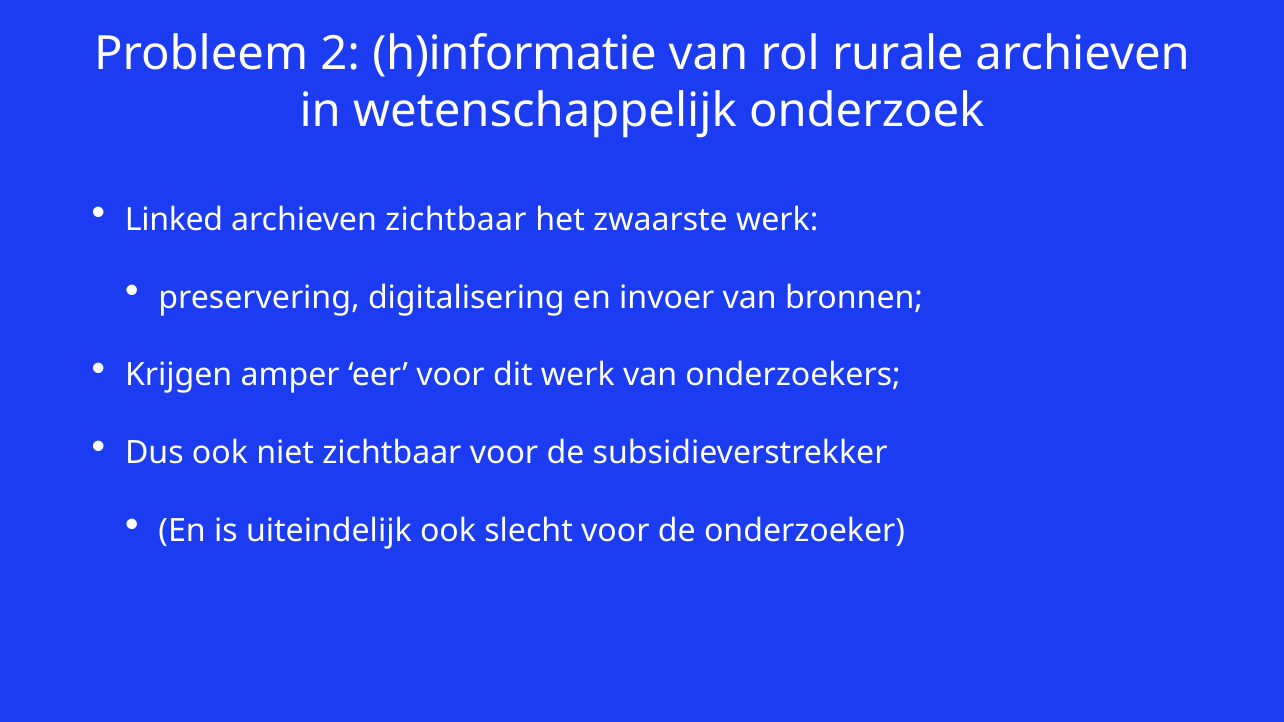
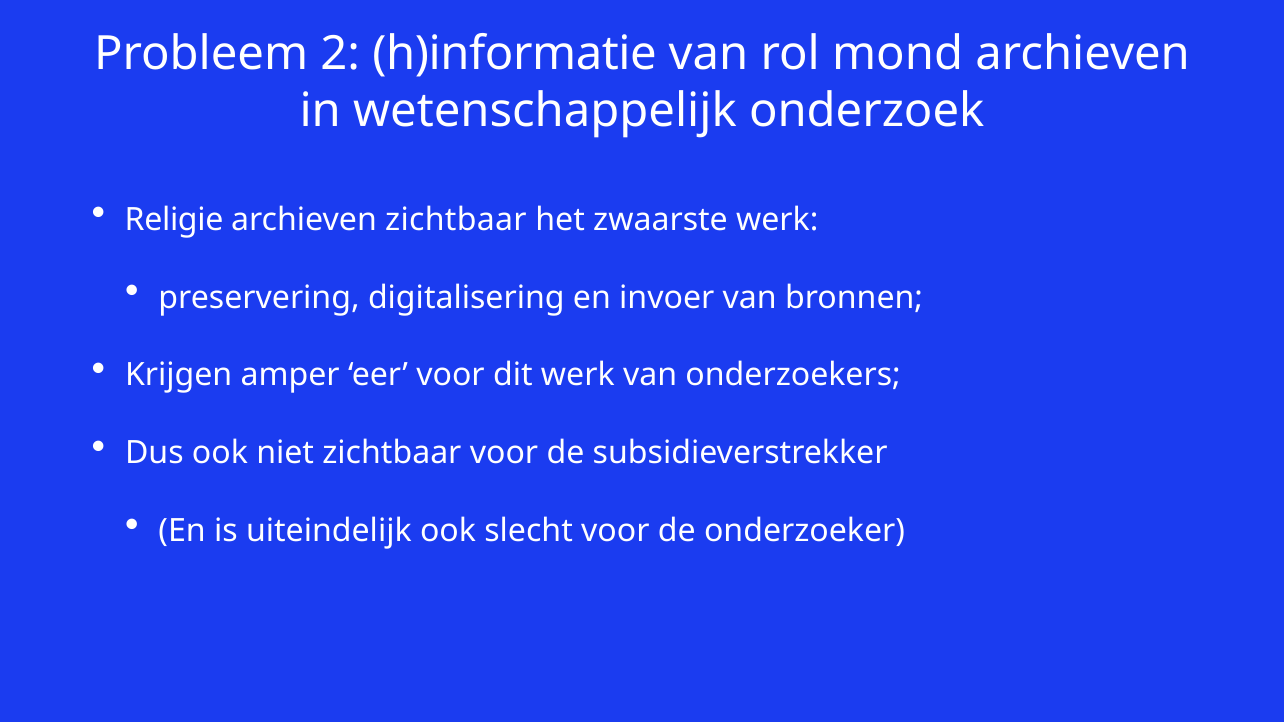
rurale: rurale -> mond
Linked: Linked -> Religie
